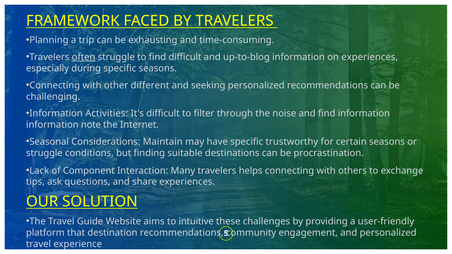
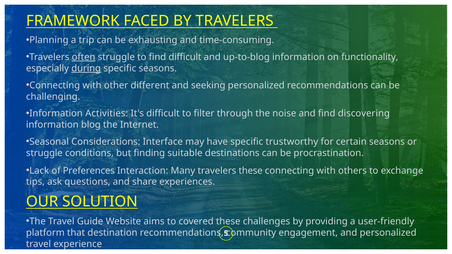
on experiences: experiences -> functionality
during underline: none -> present
find information: information -> discovering
note: note -> blog
Maintain: Maintain -> Interface
Component: Component -> Preferences
travelers helps: helps -> these
intuitive: intuitive -> covered
